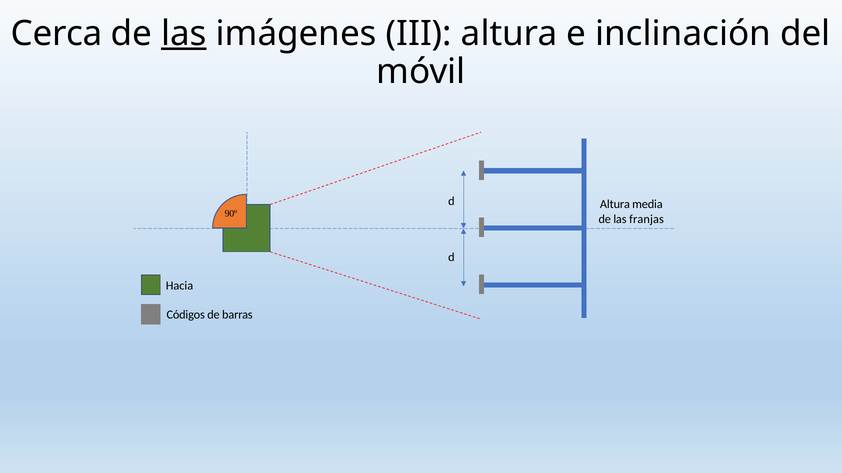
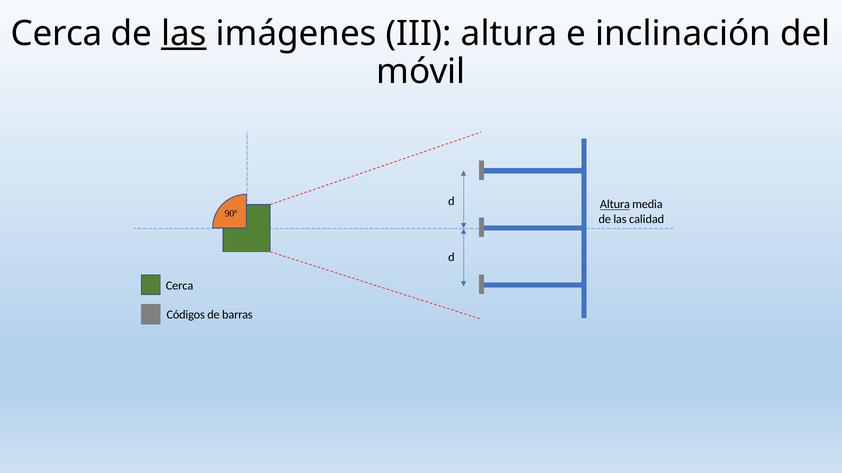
Altura at (615, 205) underline: none -> present
franjas: franjas -> calidad
Hacia at (179, 286): Hacia -> Cerca
